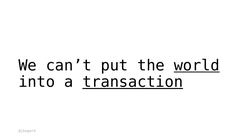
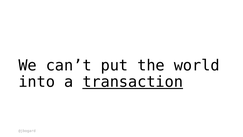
world underline: present -> none
